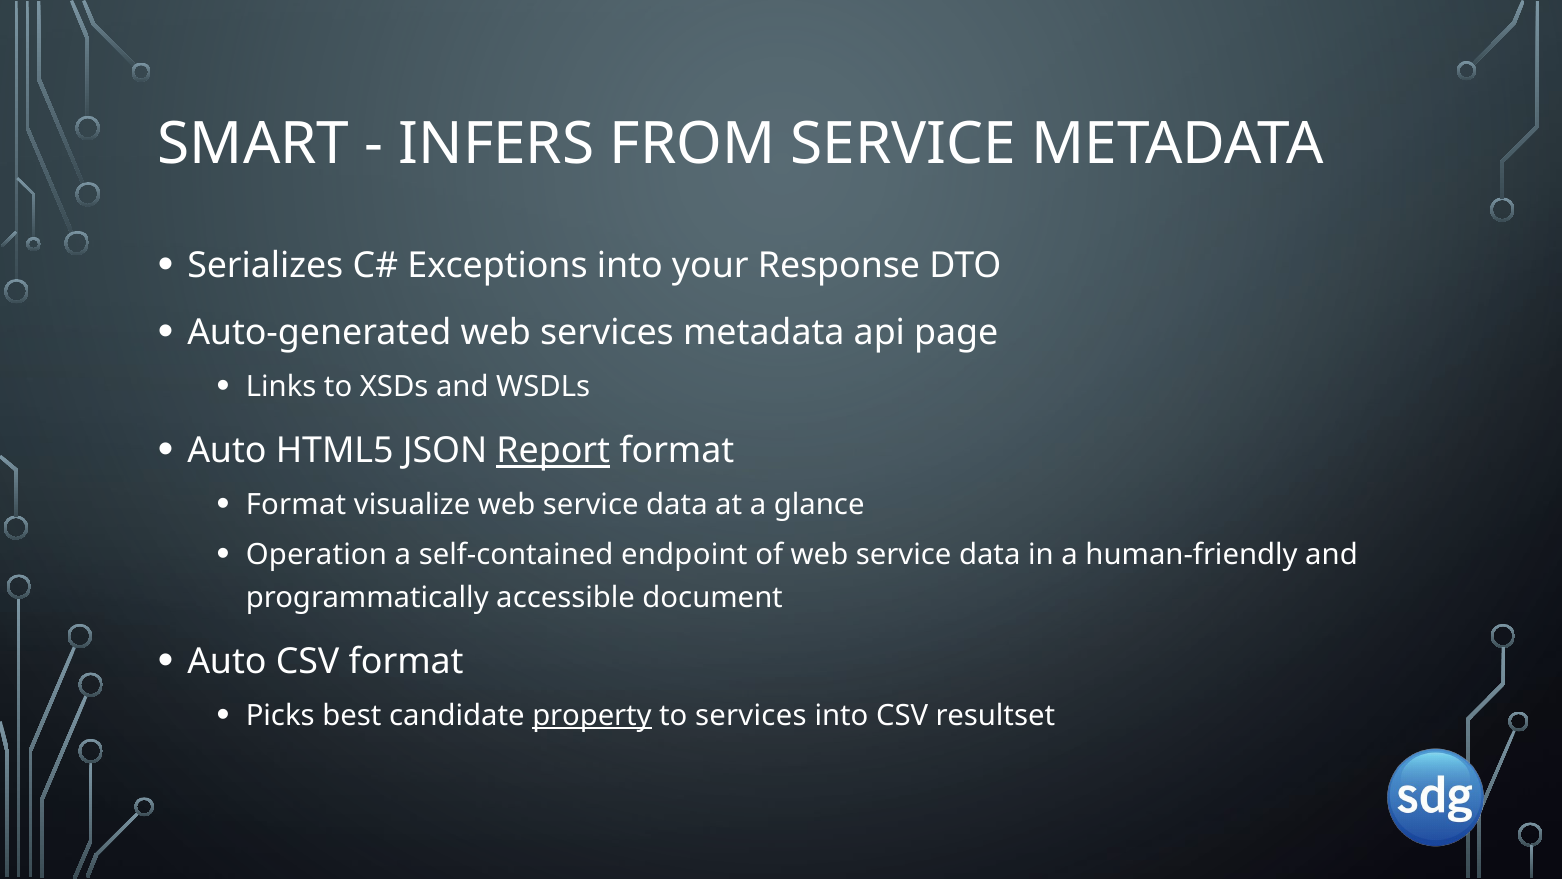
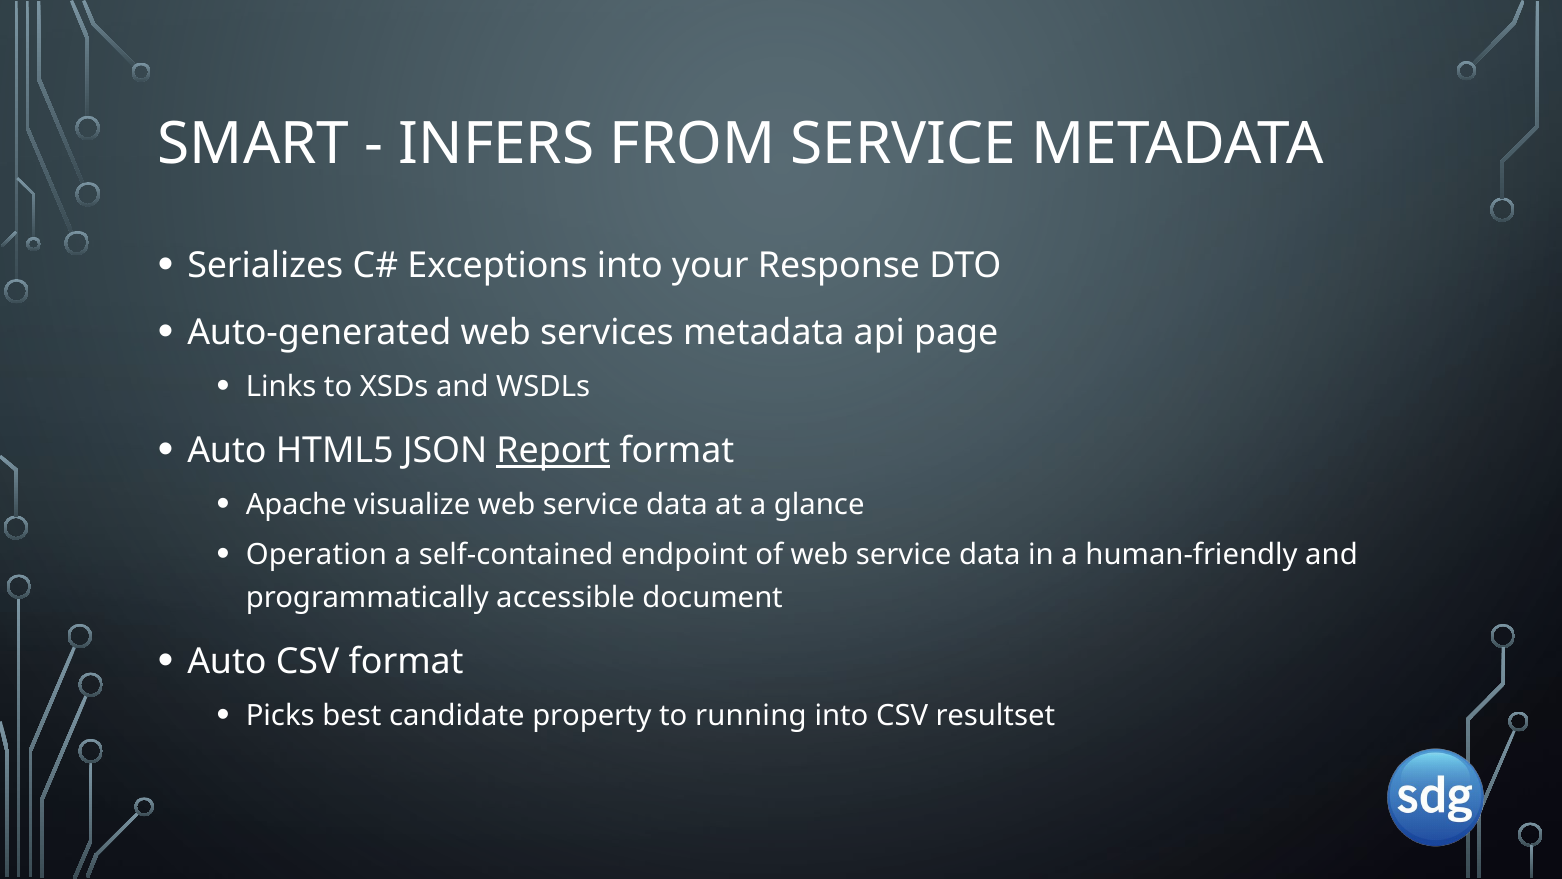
Format at (296, 505): Format -> Apache
property underline: present -> none
to services: services -> running
